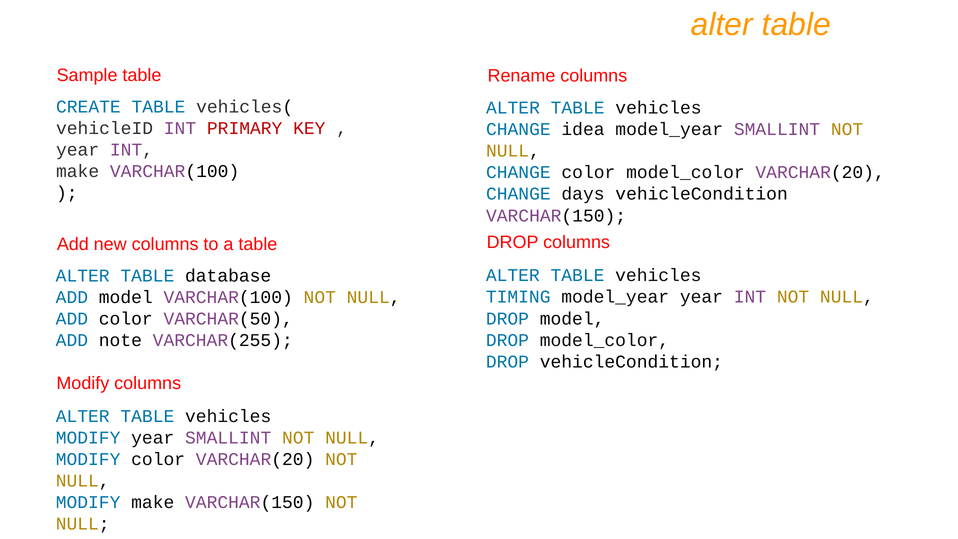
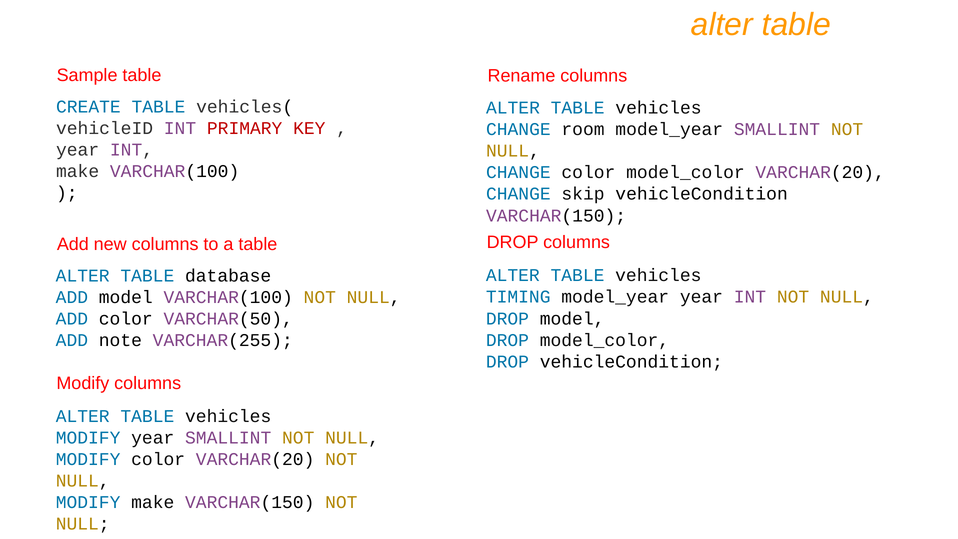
idea: idea -> room
days: days -> skip
